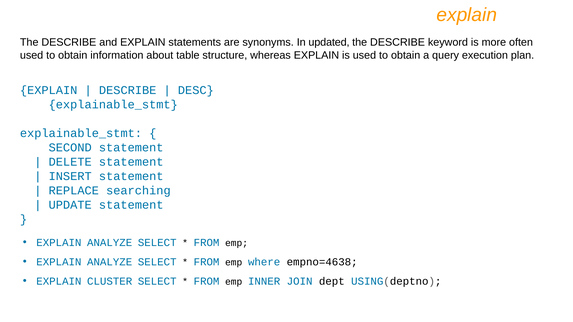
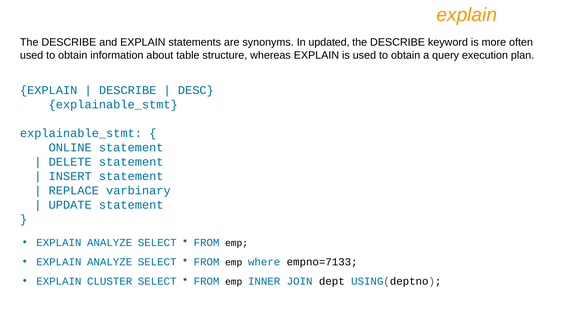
SECOND: SECOND -> ONLINE
searching: searching -> varbinary
empno=4638: empno=4638 -> empno=7133
